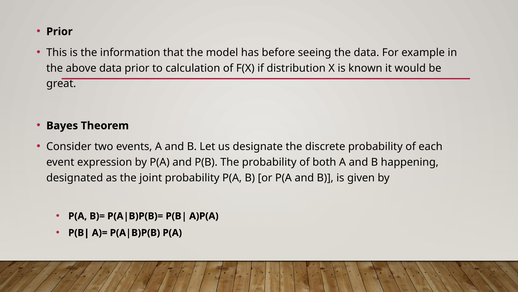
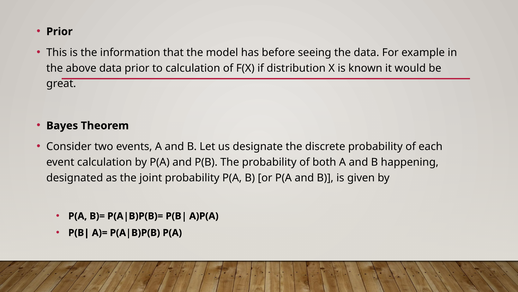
event expression: expression -> calculation
